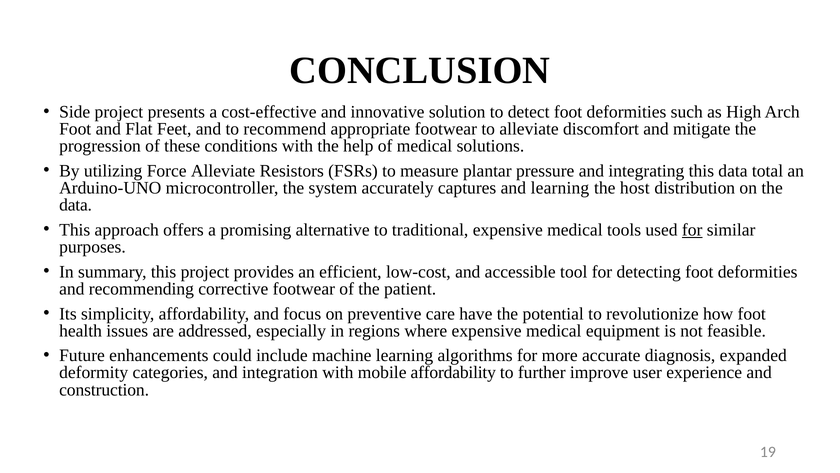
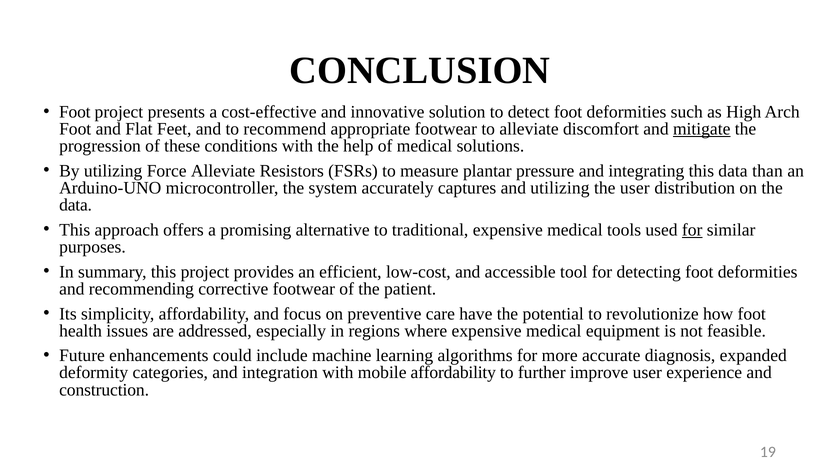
Side at (75, 112): Side -> Foot
mitigate underline: none -> present
total: total -> than
and learning: learning -> utilizing
the host: host -> user
